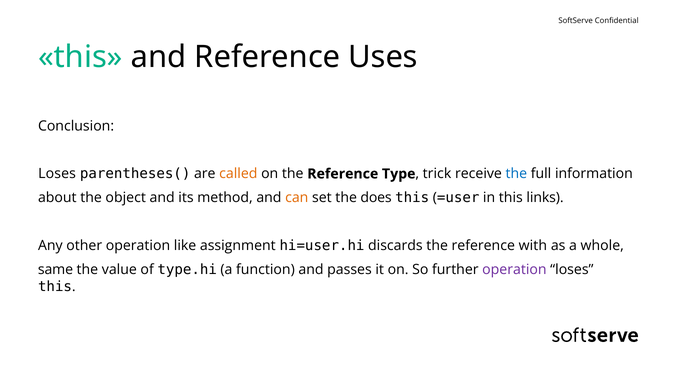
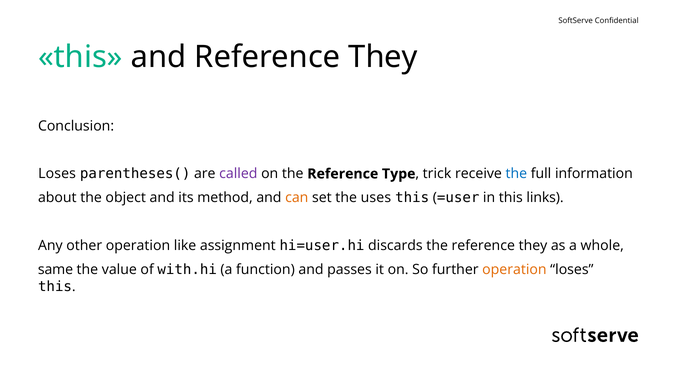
and Reference Uses: Uses -> They
called colour: orange -> purple
does: does -> uses
the reference with: with -> they
type.hi: type.hi -> with.hi
operation at (514, 270) colour: purple -> orange
